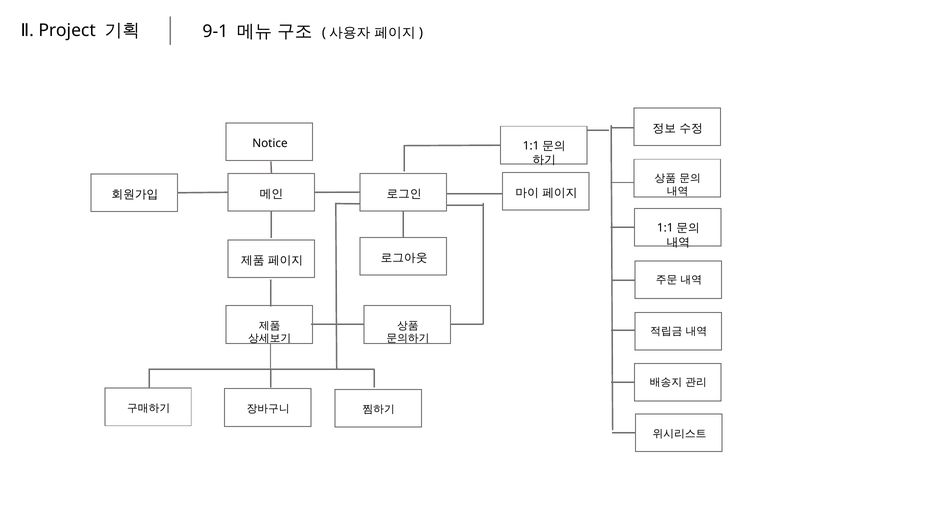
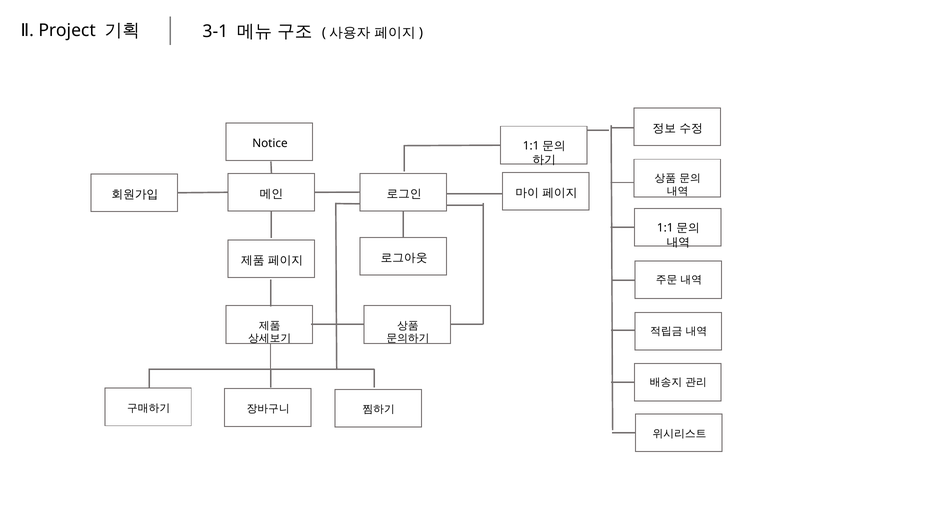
9-1: 9-1 -> 3-1
